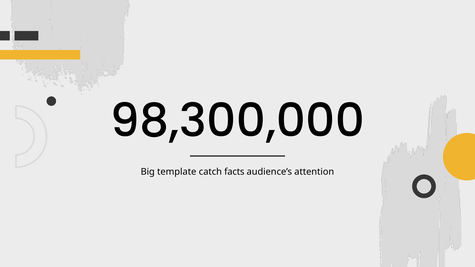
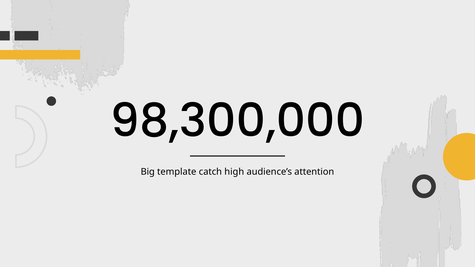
facts: facts -> high
